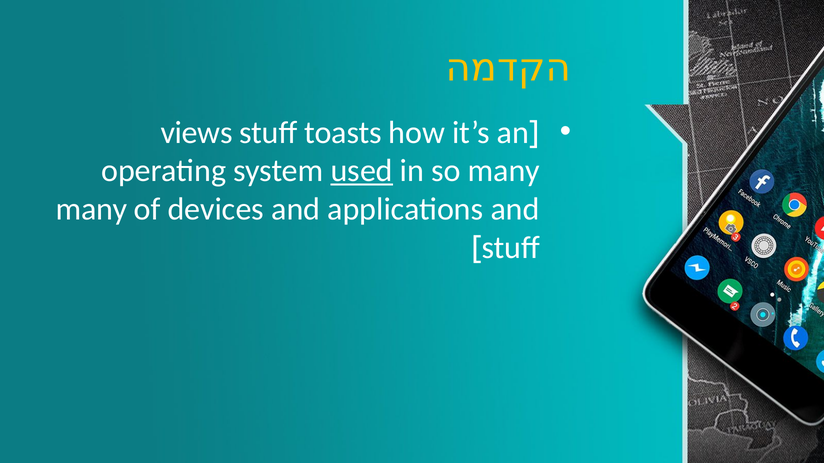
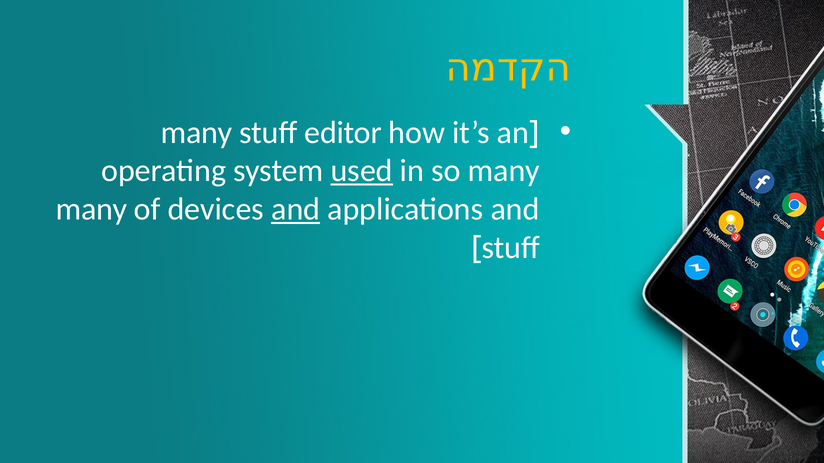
views at (197, 133): views -> many
toasts: toasts -> editor
and at (296, 210) underline: none -> present
